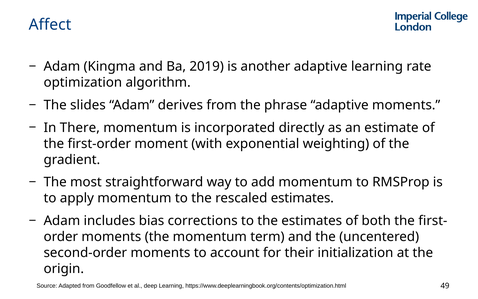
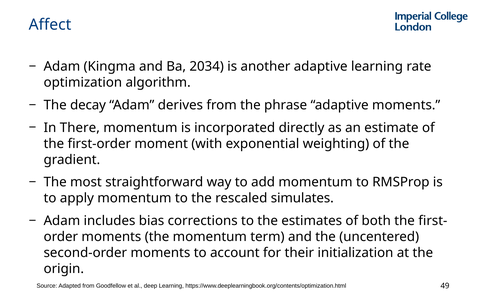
2019: 2019 -> 2034
slides: slides -> decay
rescaled estimates: estimates -> simulates
